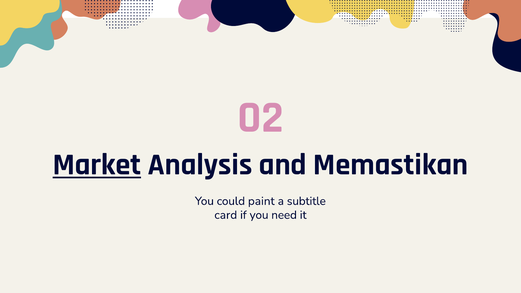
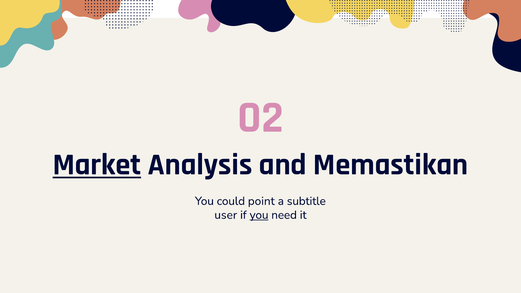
paint: paint -> point
card: card -> user
you at (259, 215) underline: none -> present
